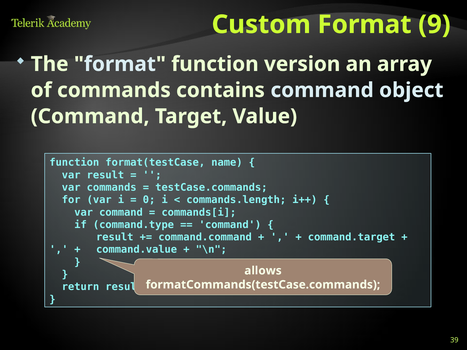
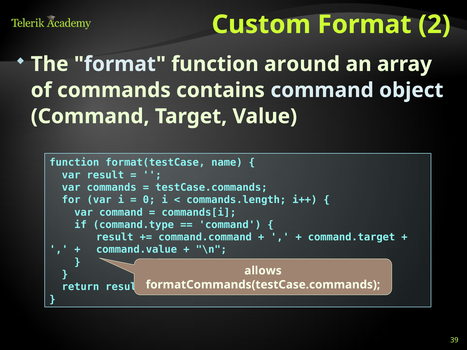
9: 9 -> 2
version: version -> around
